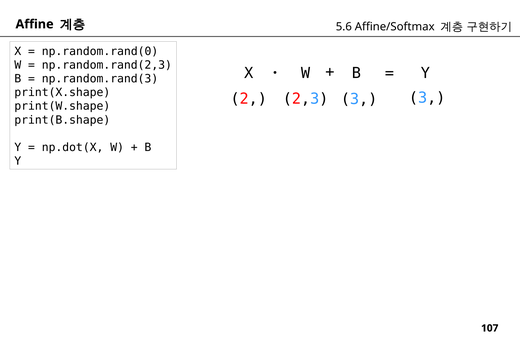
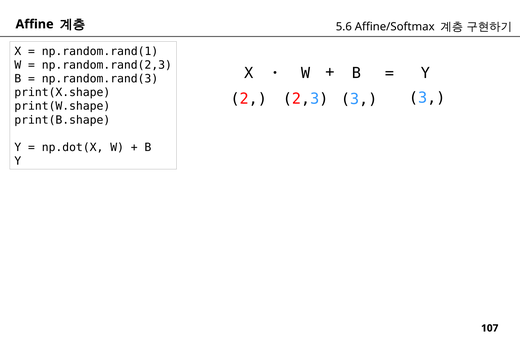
np.random.rand(0: np.random.rand(0 -> np.random.rand(1
